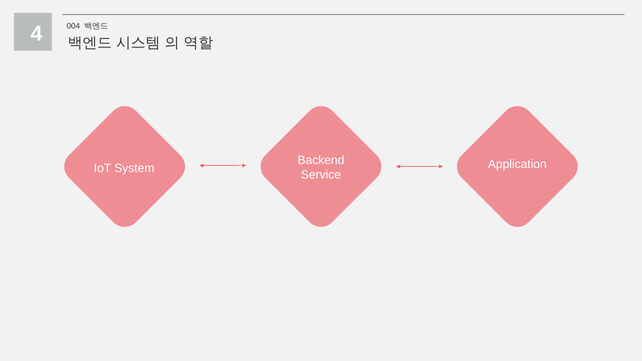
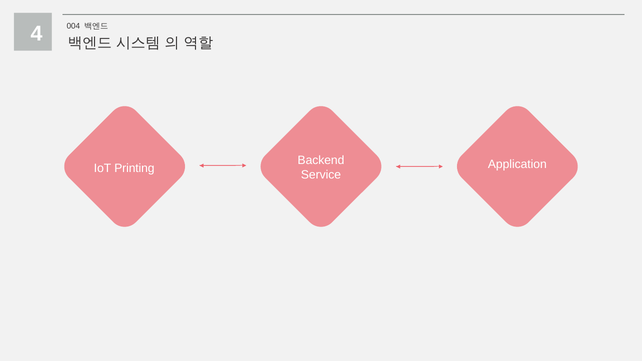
System: System -> Printing
